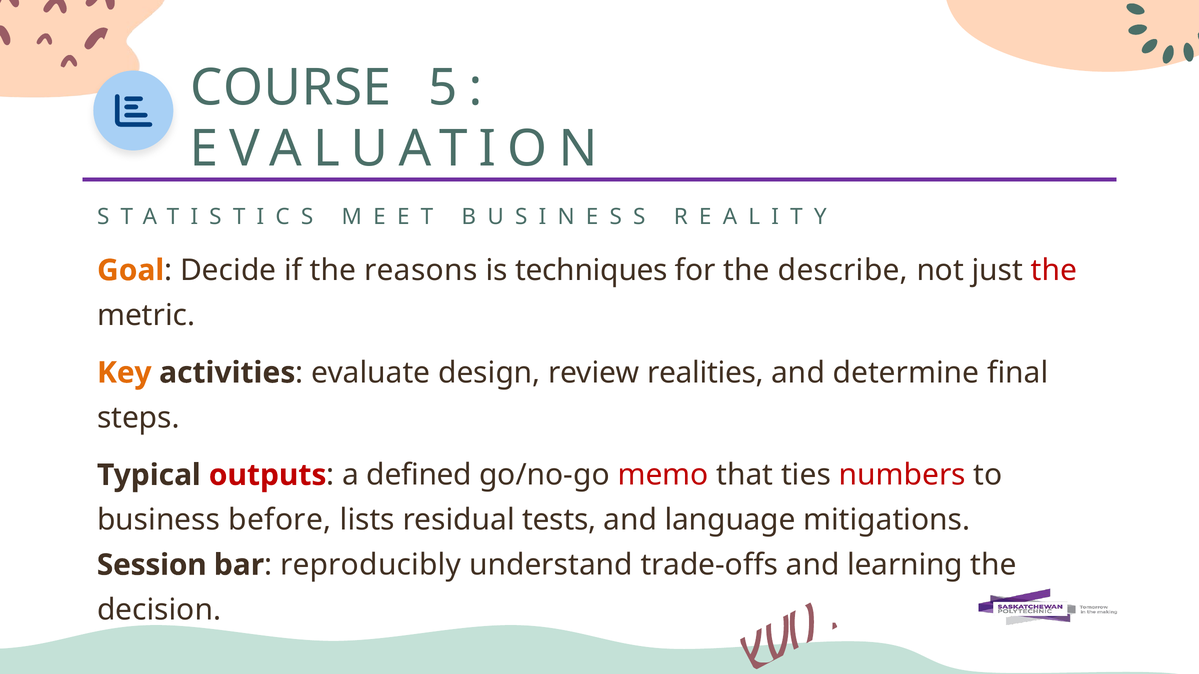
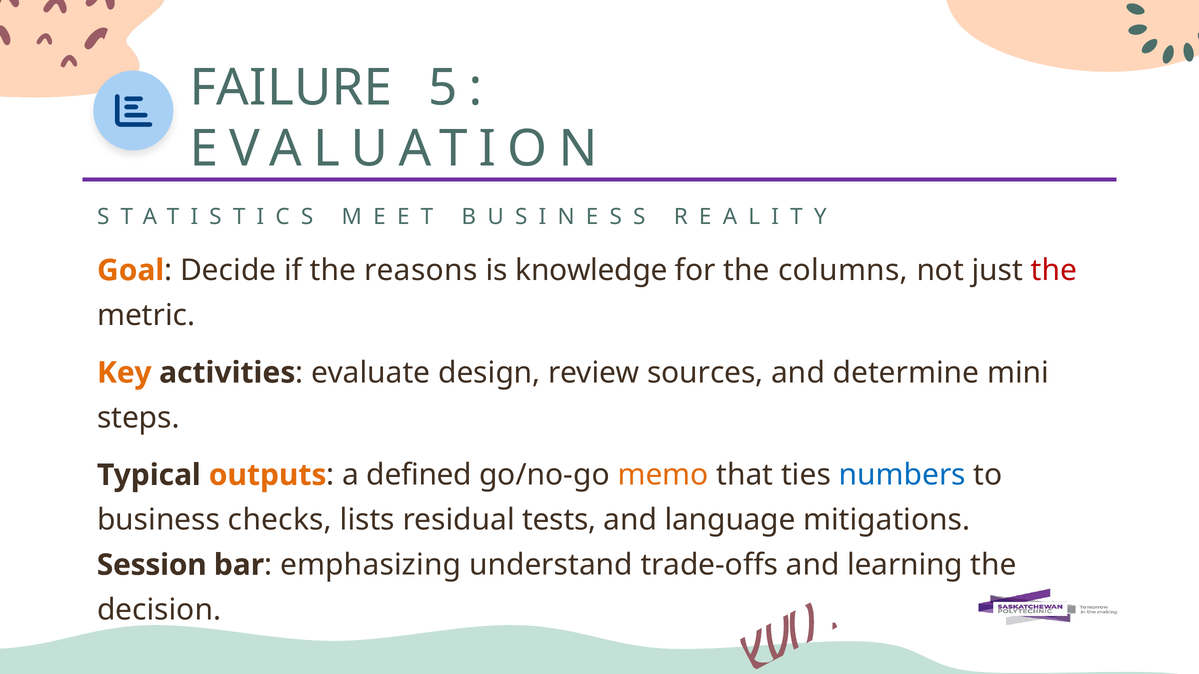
COURSE: COURSE -> FAILURE
techniques: techniques -> knowledge
describe: describe -> columns
realities: realities -> sources
final: final -> mini
outputs colour: red -> orange
memo colour: red -> orange
numbers colour: red -> blue
before: before -> checks
reproducibly: reproducibly -> emphasizing
